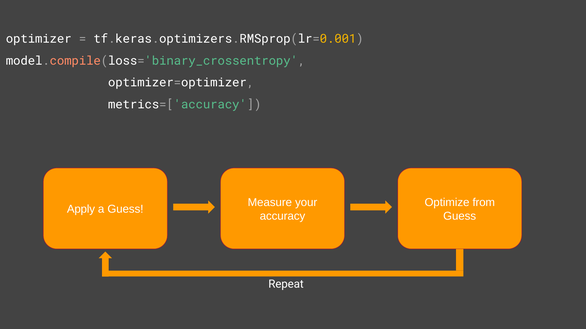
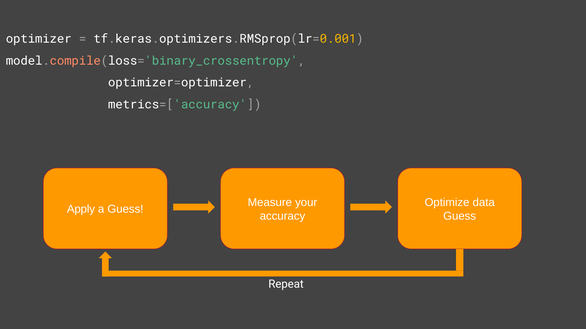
from: from -> data
